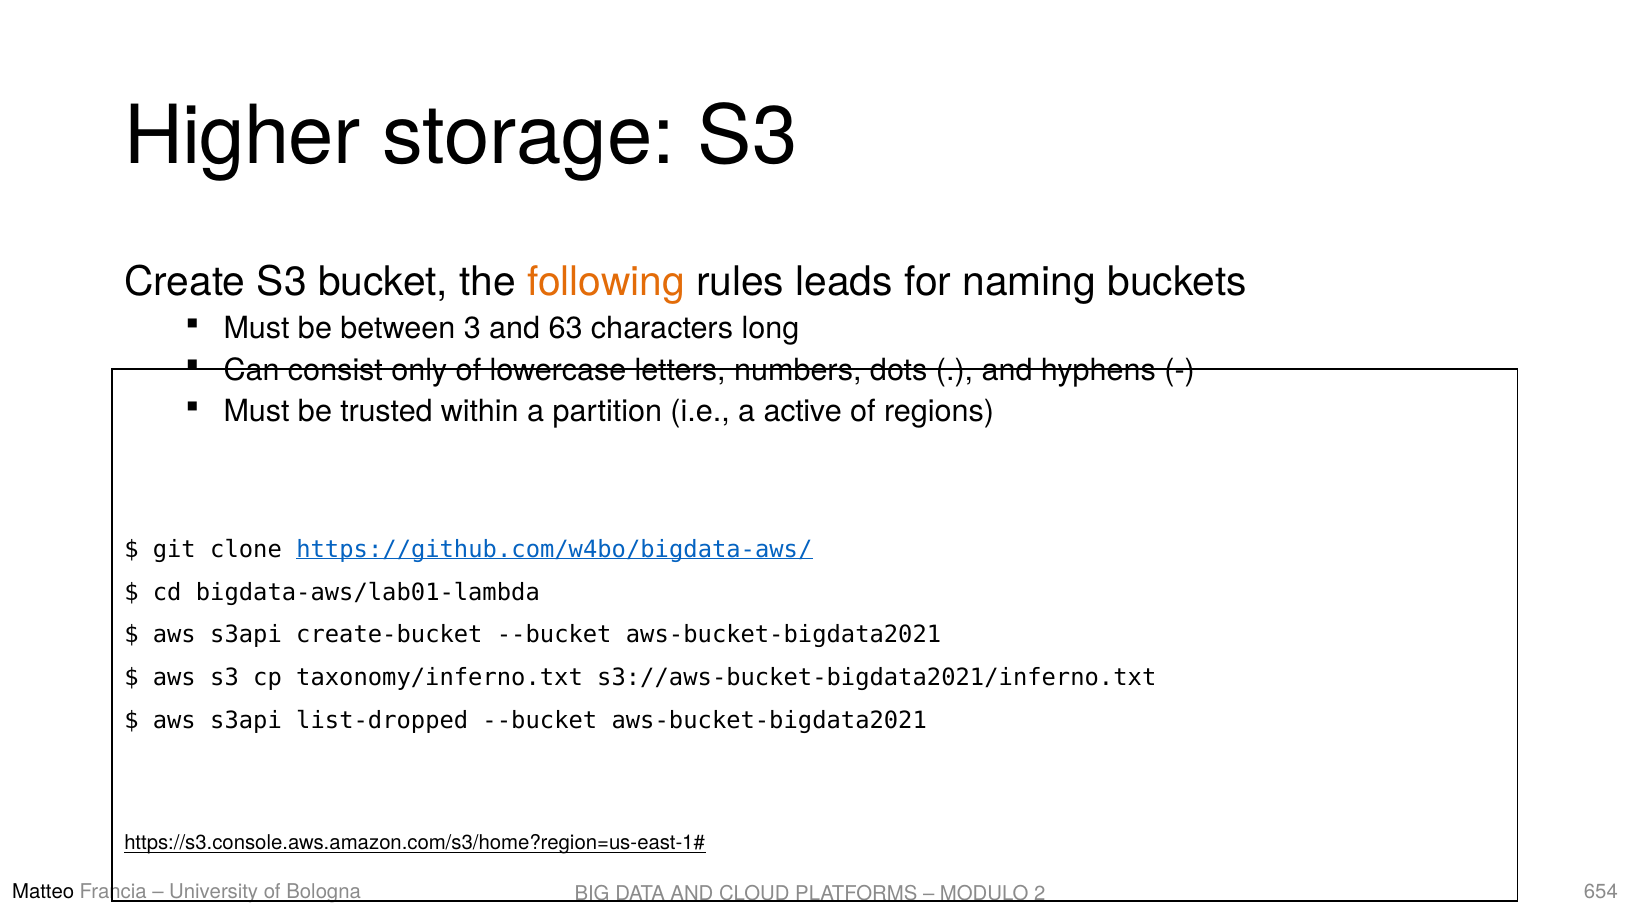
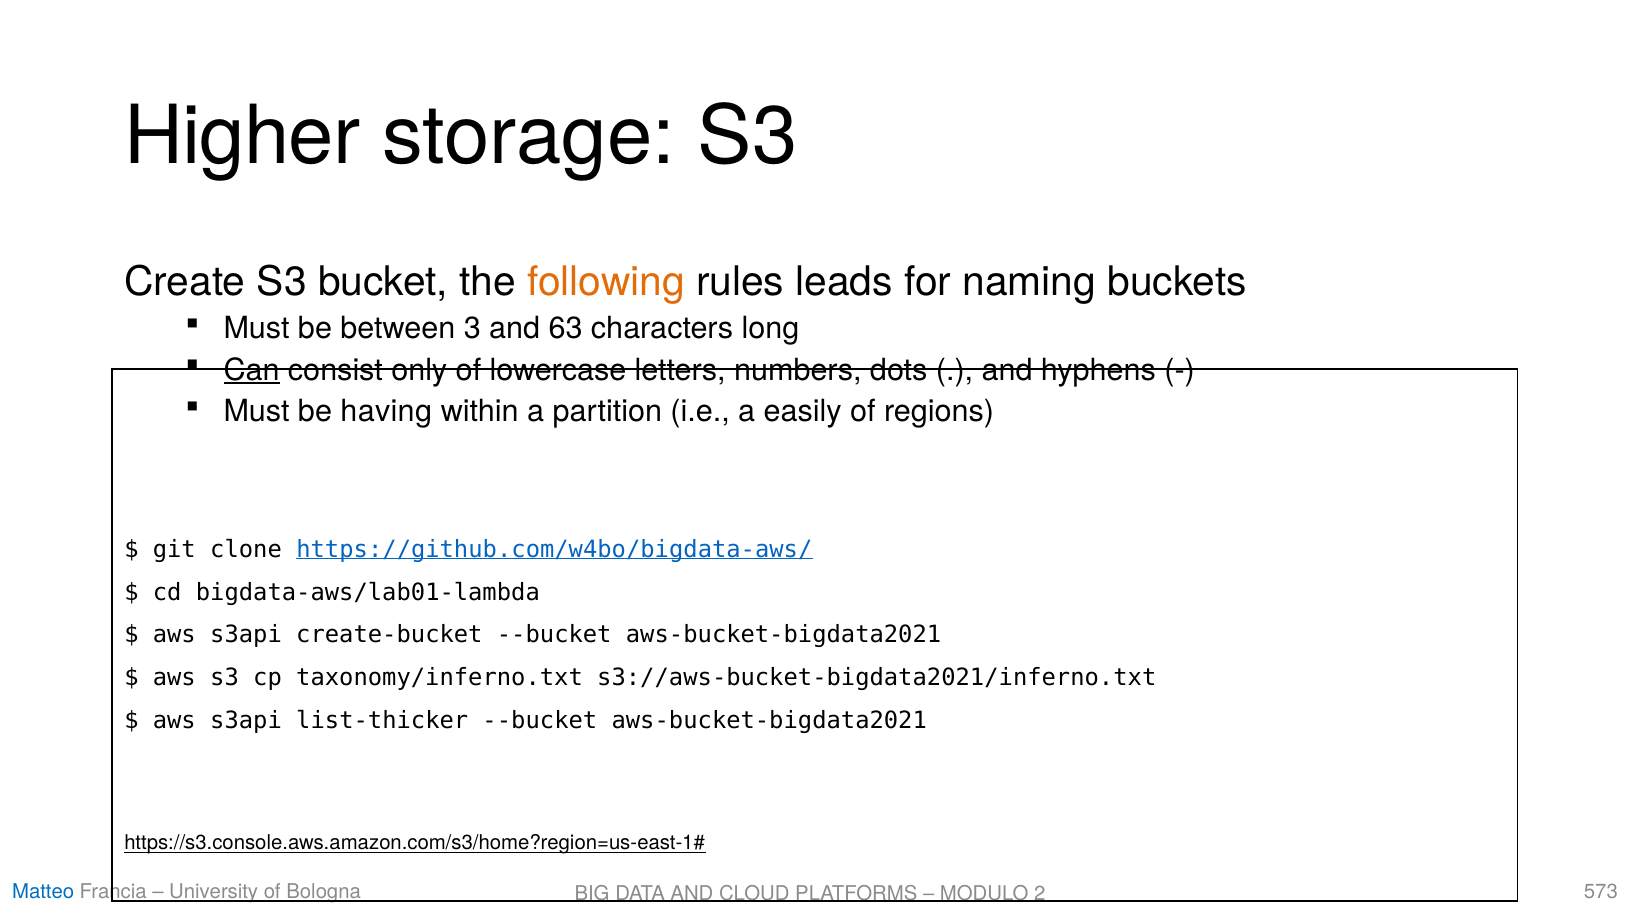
Can underline: none -> present
trusted: trusted -> having
active: active -> easily
list-dropped: list-dropped -> list-thicker
Matteo colour: black -> blue
654: 654 -> 573
